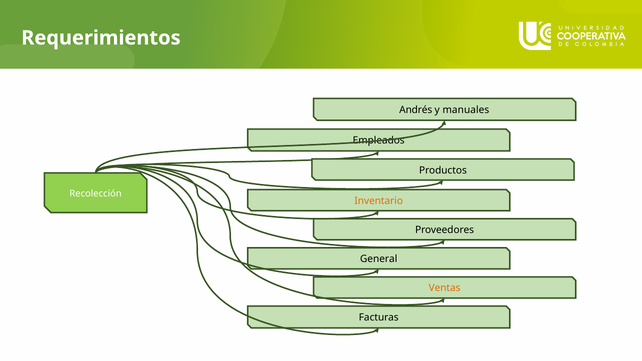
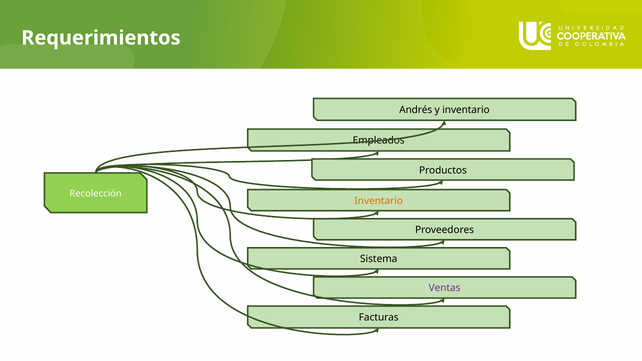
y manuales: manuales -> inventario
General: General -> Sistema
Ventas colour: orange -> purple
